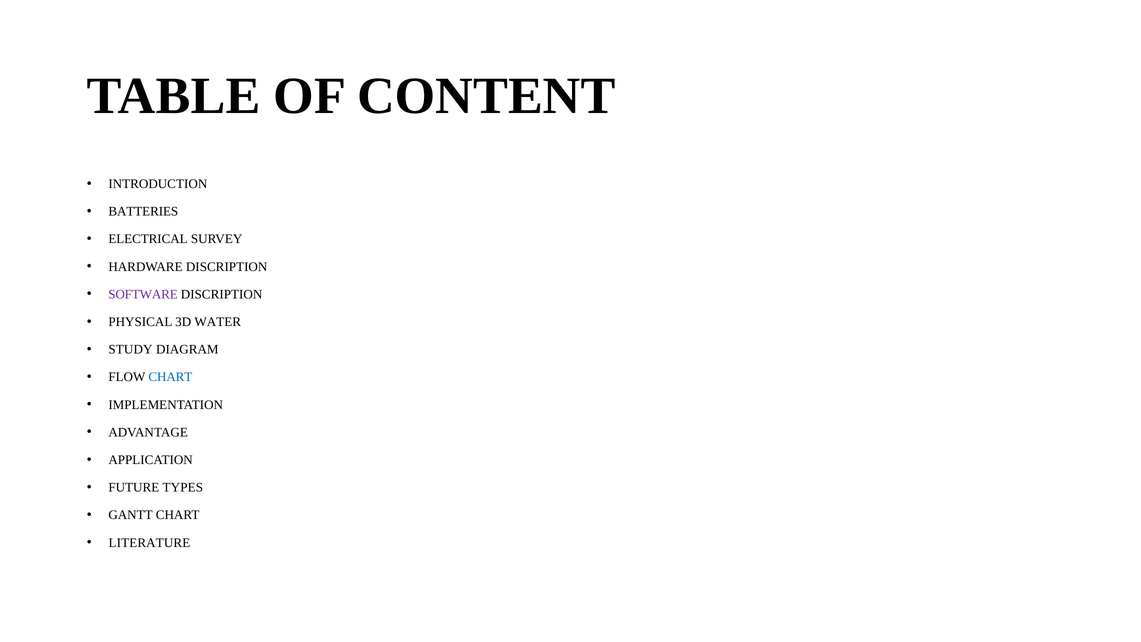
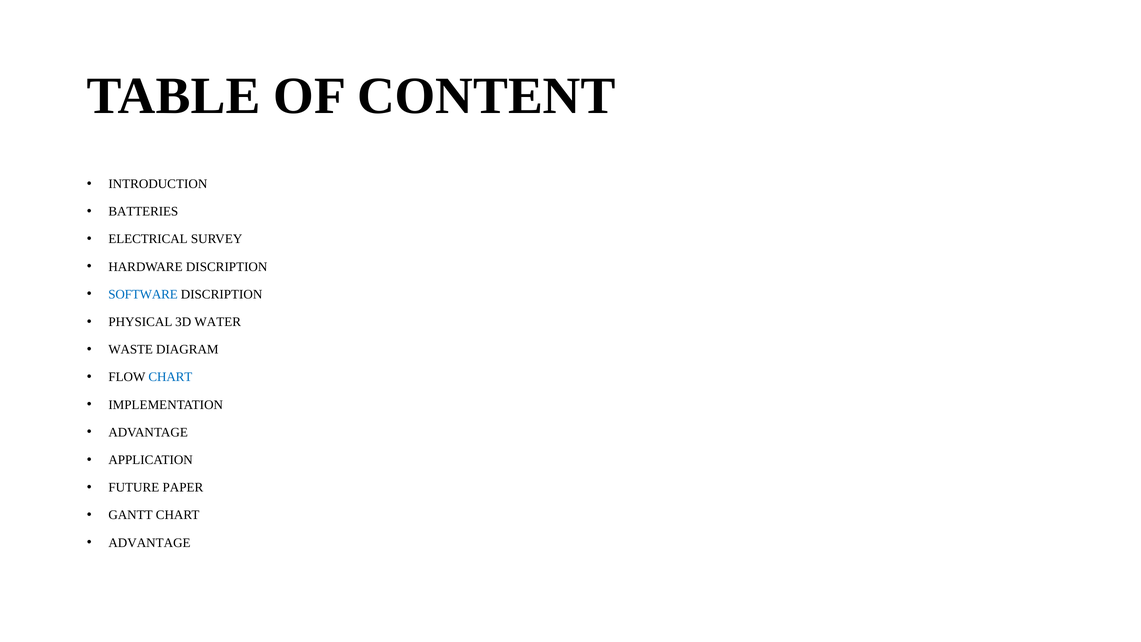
SOFTWARE colour: purple -> blue
STUDY: STUDY -> WASTE
TYPES: TYPES -> PAPER
LITERATURE at (149, 543): LITERATURE -> ADVANTAGE
